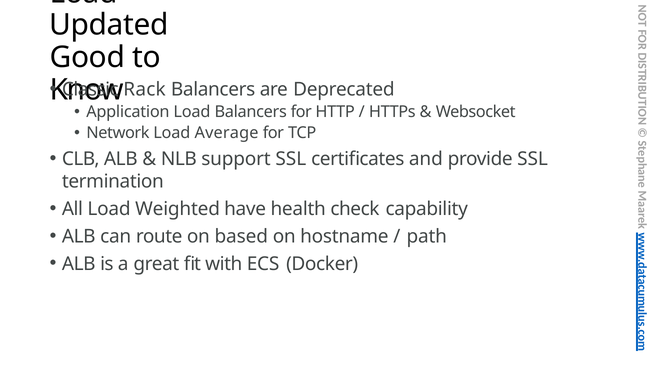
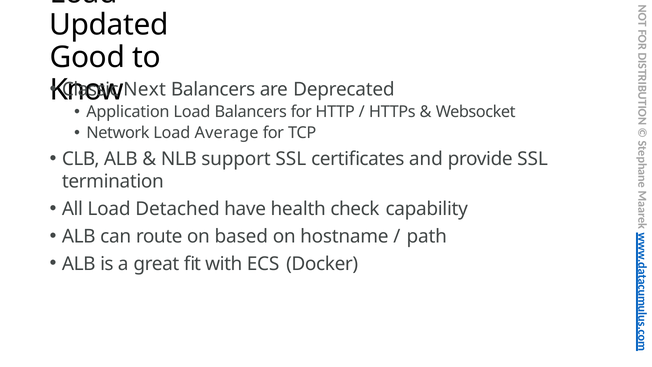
Rack: Rack -> Next
Weighted: Weighted -> Detached
